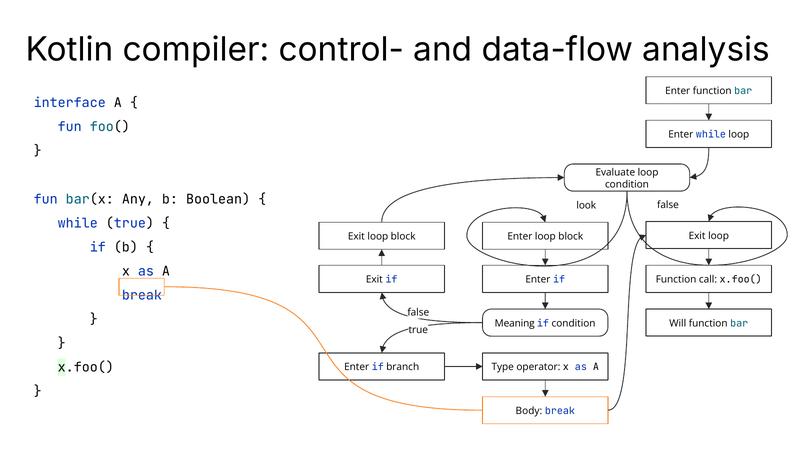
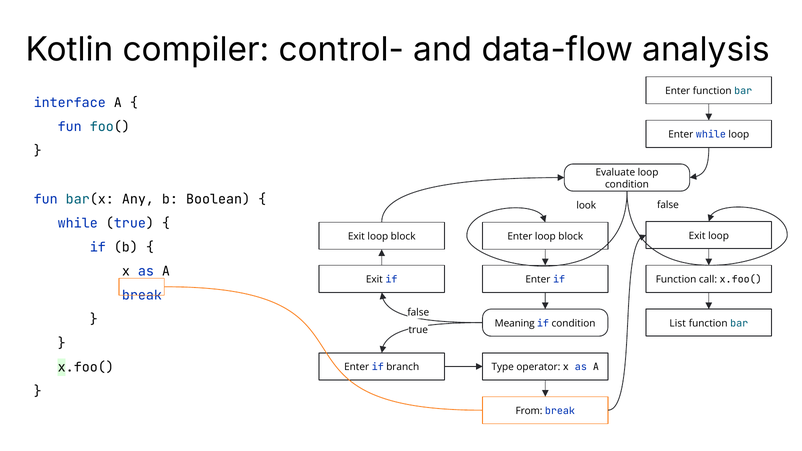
Will: Will -> List
Body: Body -> From
